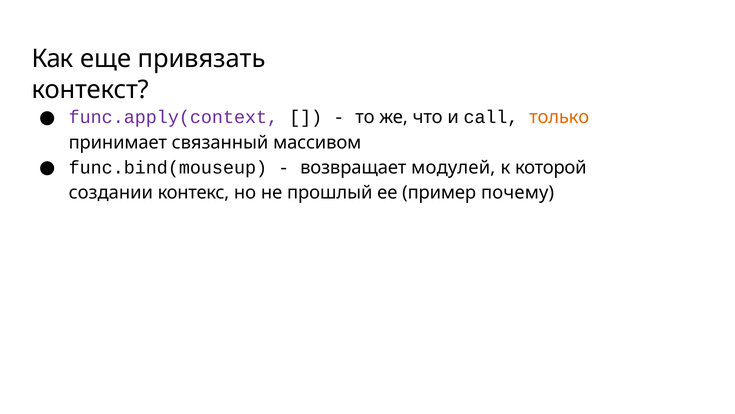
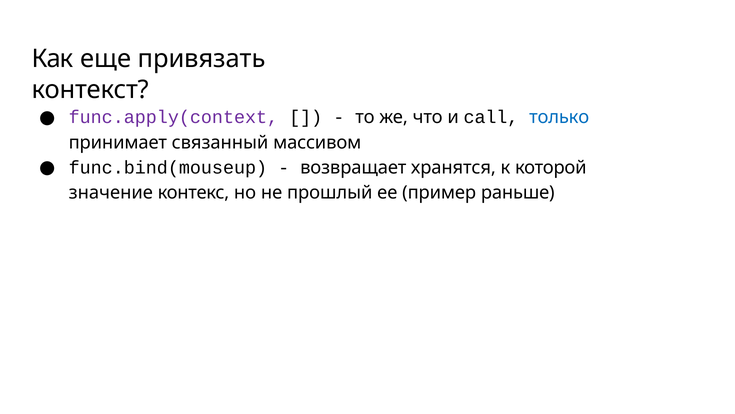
только colour: orange -> blue
модулей: модулей -> хранятся
создании: создании -> значение
почему: почему -> раньше
